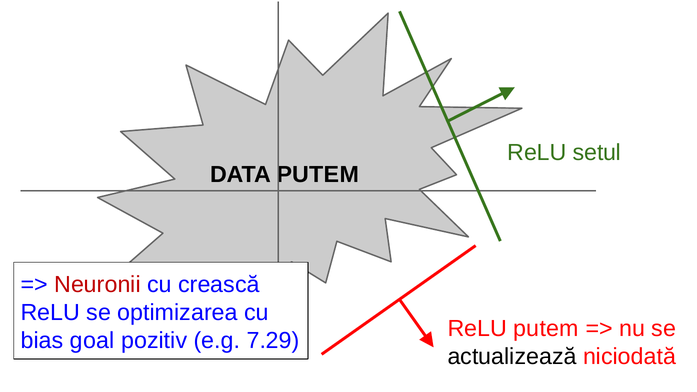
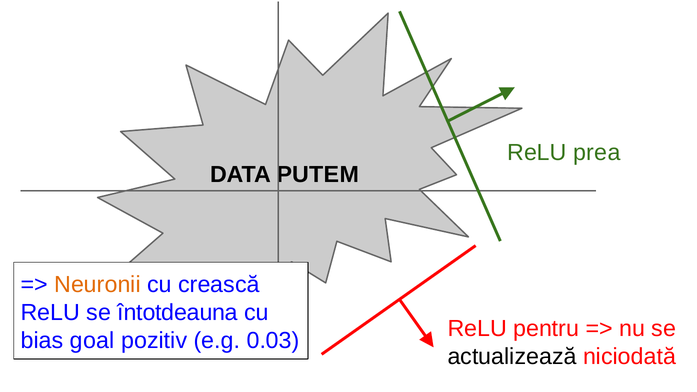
setul: setul -> prea
Neuronii colour: red -> orange
optimizarea: optimizarea -> întotdeauna
ReLU putem: putem -> pentru
7.29: 7.29 -> 0.03
